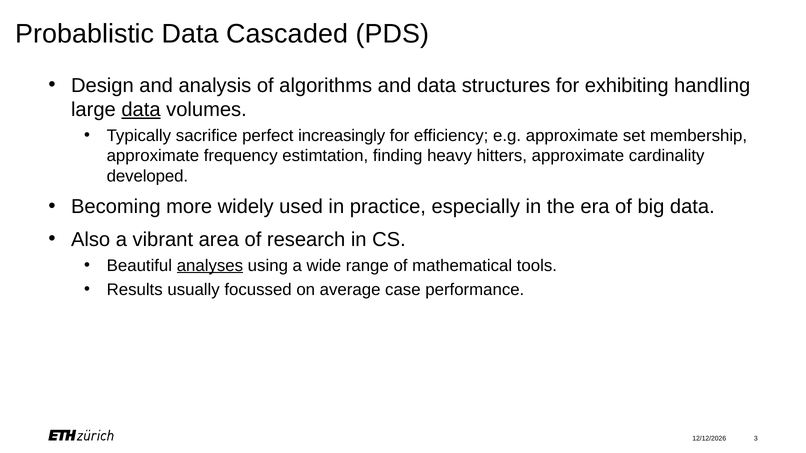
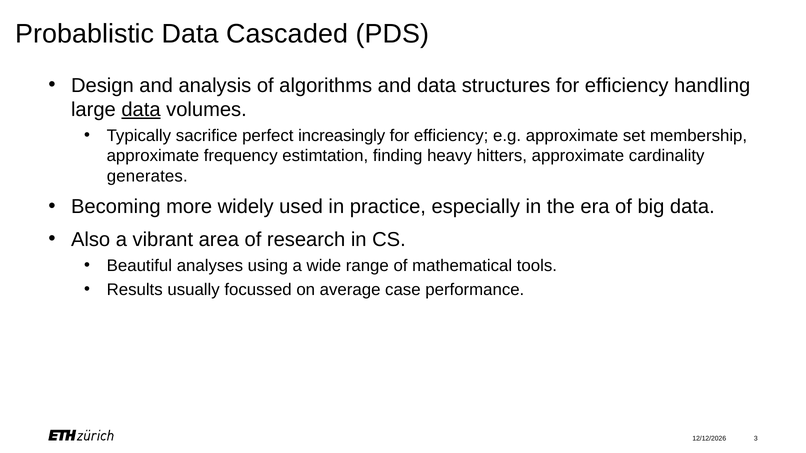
structures for exhibiting: exhibiting -> efficiency
developed: developed -> generates
analyses underline: present -> none
